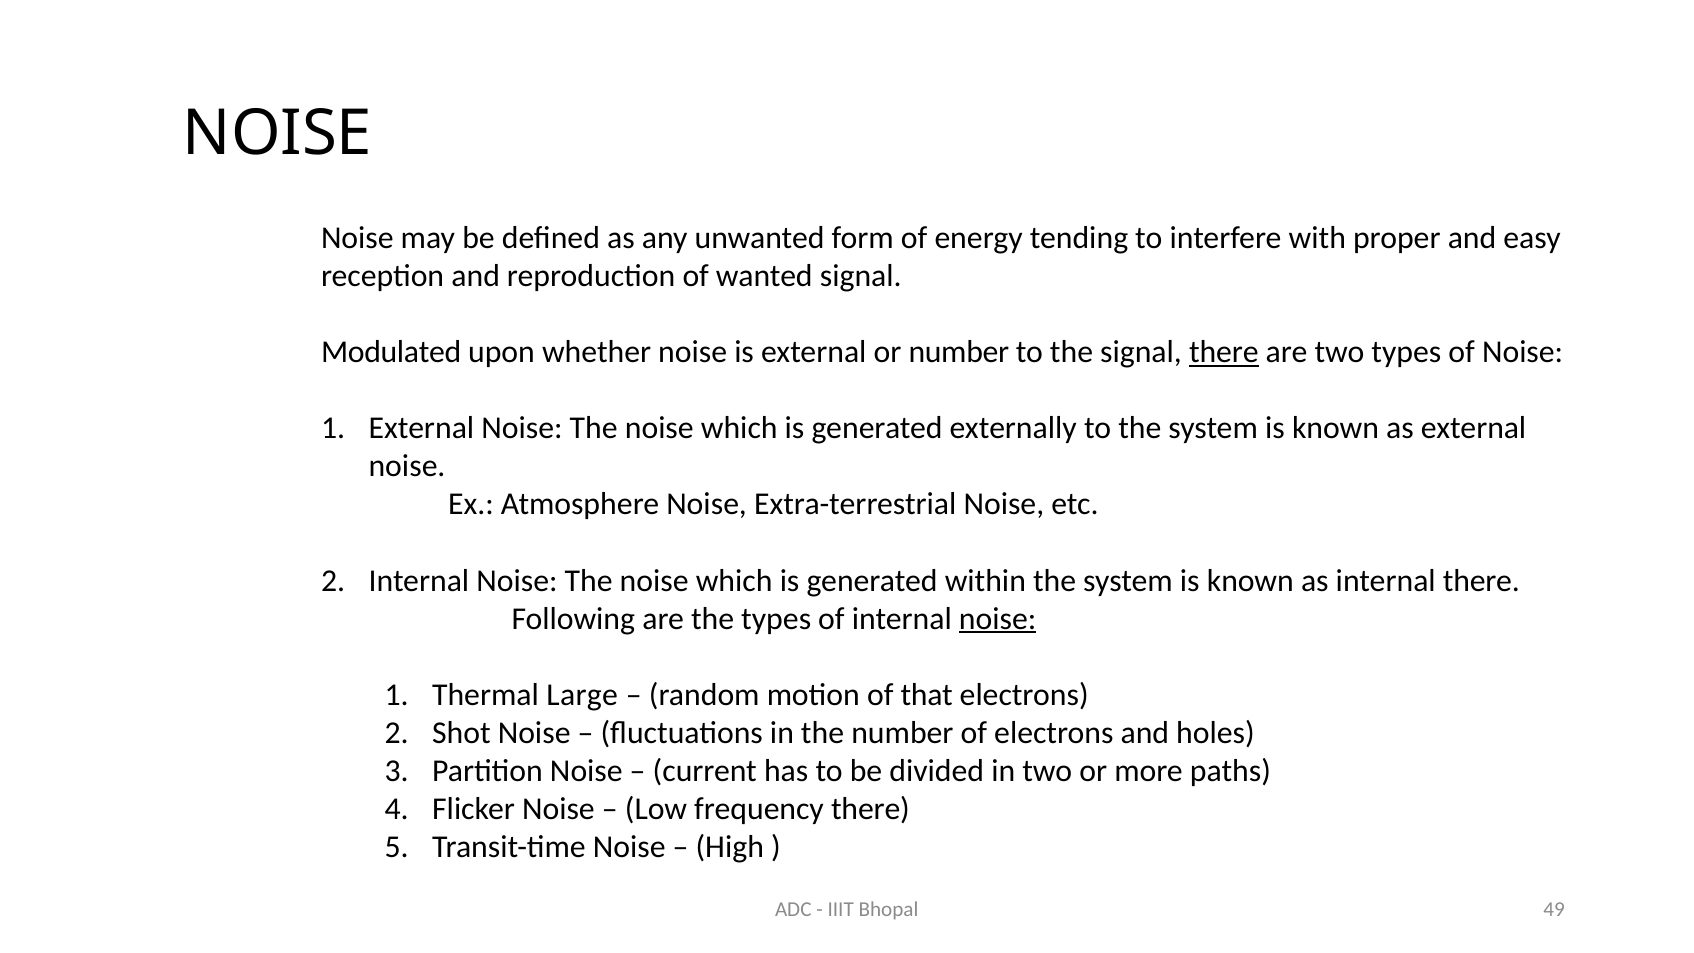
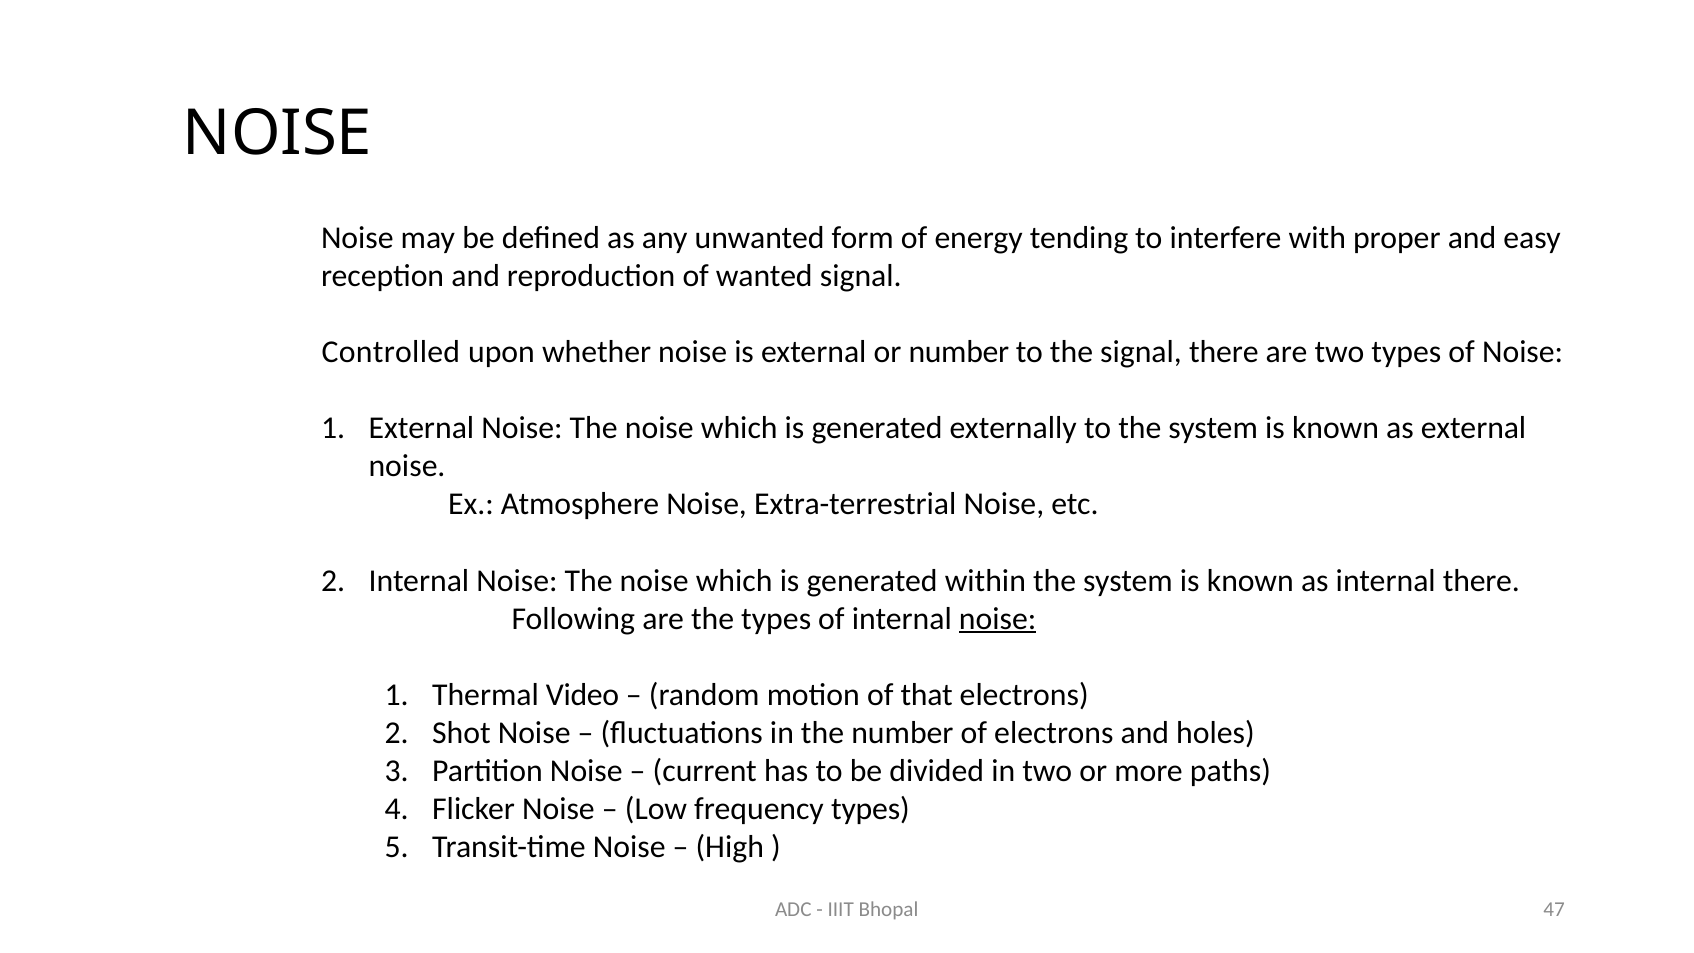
Modulated: Modulated -> Controlled
there at (1224, 352) underline: present -> none
Large: Large -> Video
frequency there: there -> types
49: 49 -> 47
